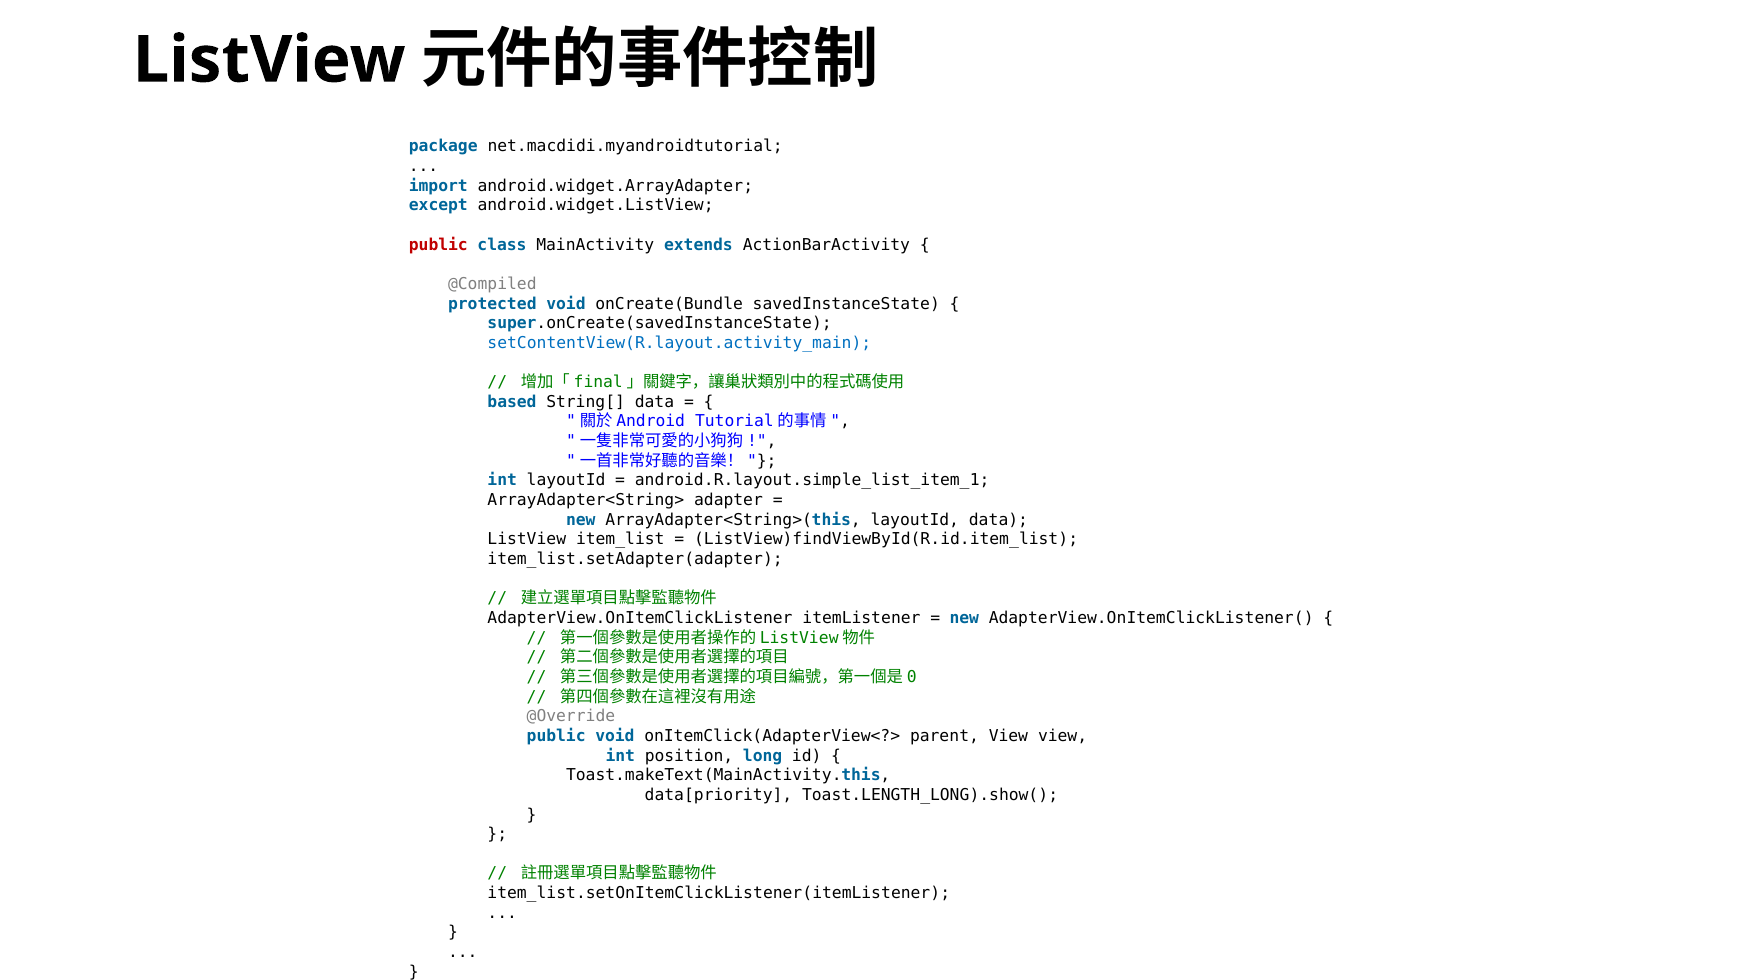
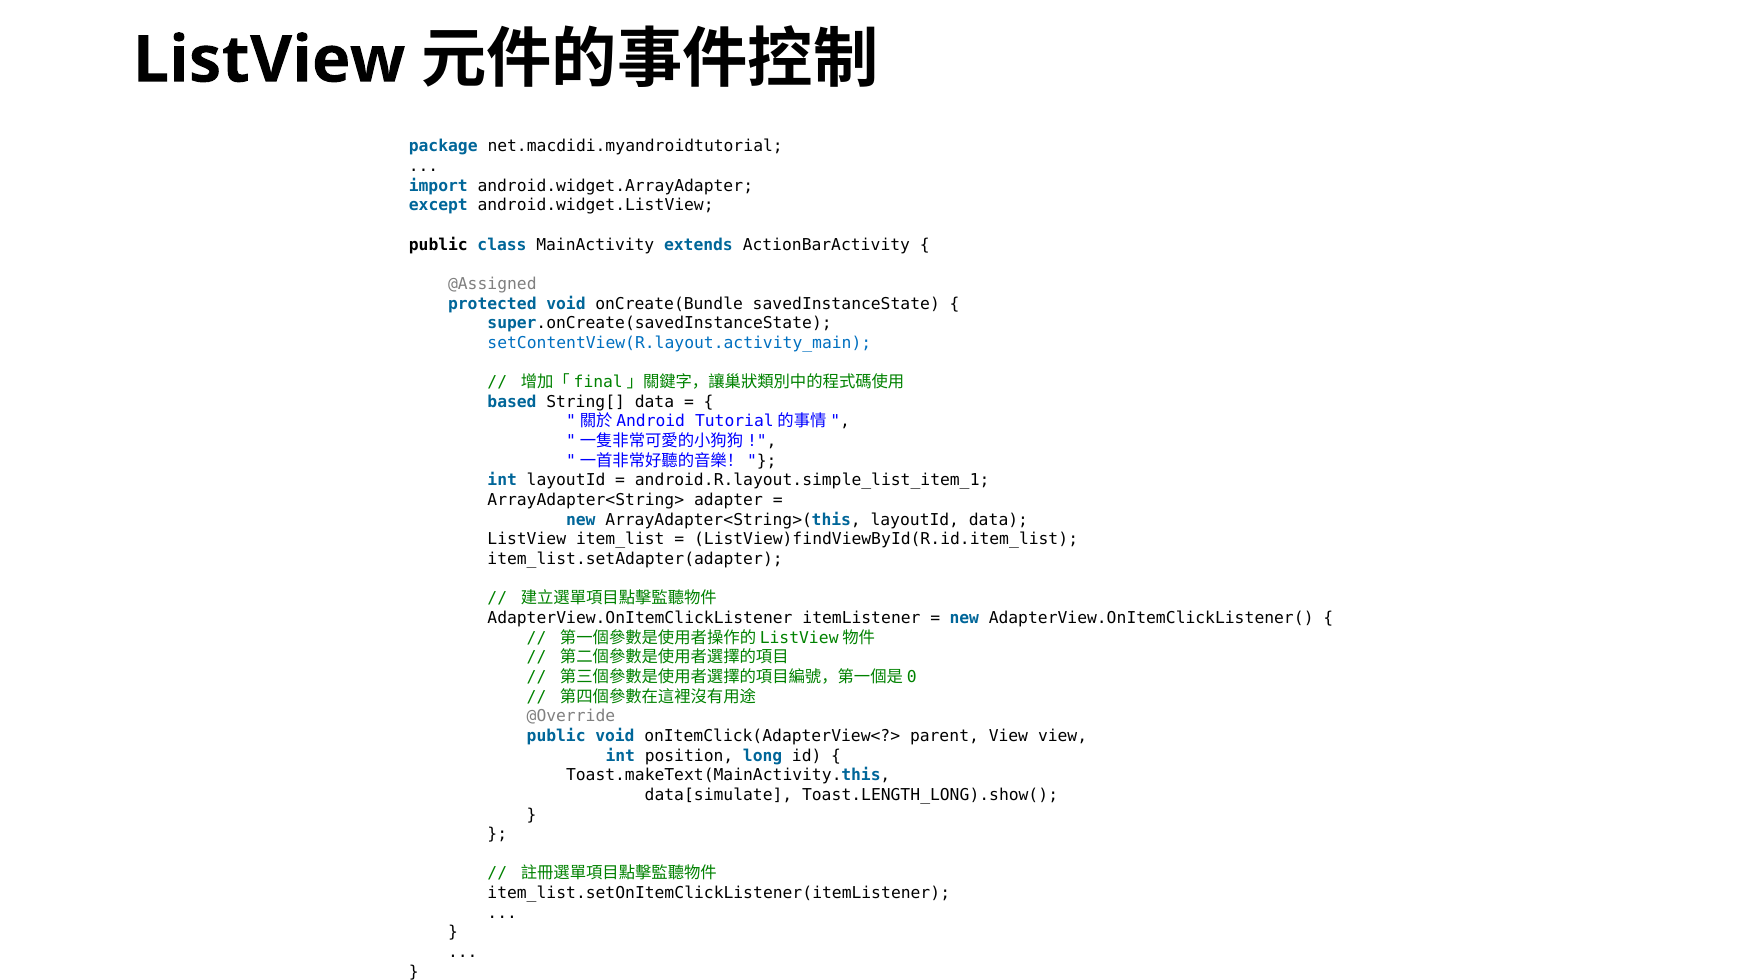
public at (438, 245) colour: red -> black
@Compiled: @Compiled -> @Assigned
data[priority: data[priority -> data[simulate
